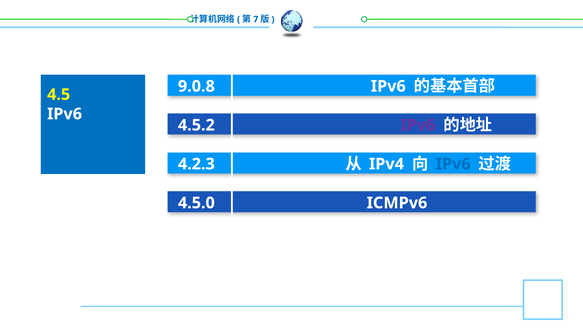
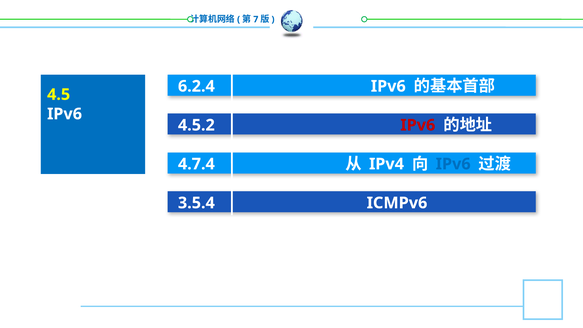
9.0.8: 9.0.8 -> 6.2.4
IPv6 at (418, 125) colour: purple -> red
4.2.3: 4.2.3 -> 4.7.4
4.5.0: 4.5.0 -> 3.5.4
